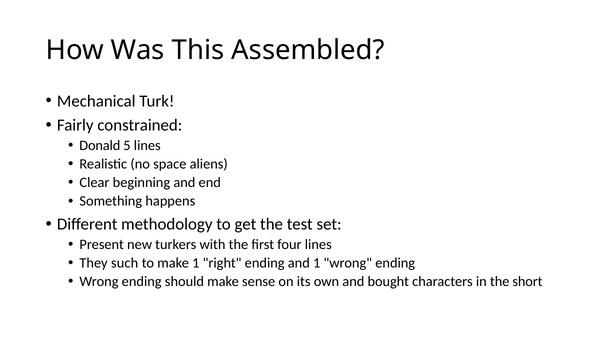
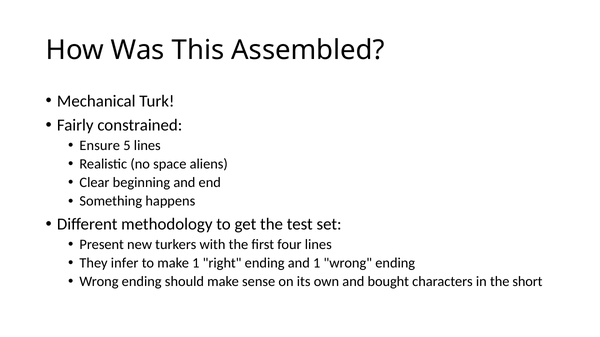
Donald: Donald -> Ensure
such: such -> infer
